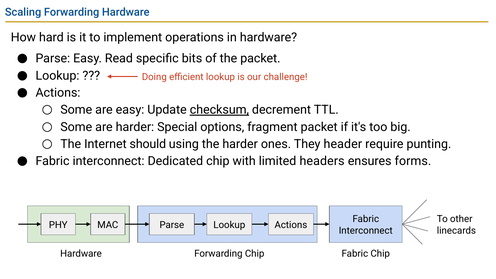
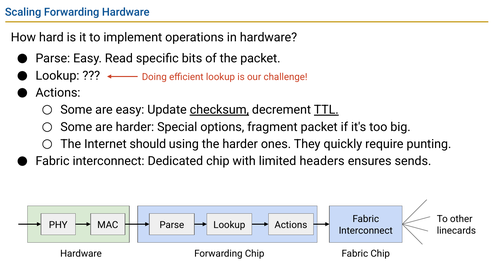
TTL underline: none -> present
header: header -> quickly
forms: forms -> sends
